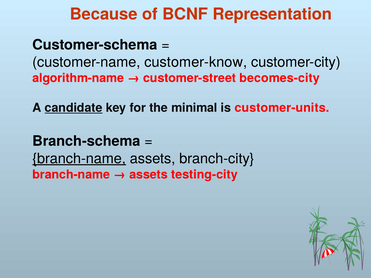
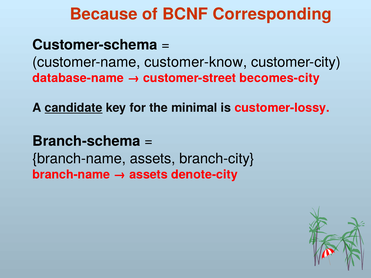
Representation: Representation -> Corresponding
algorithm-name: algorithm-name -> database-name
customer-units: customer-units -> customer-lossy
branch-name at (79, 159) underline: present -> none
testing-city: testing-city -> denote-city
